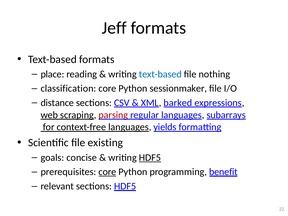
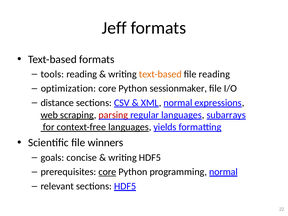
place: place -> tools
text-based at (160, 74) colour: blue -> orange
file nothing: nothing -> reading
classification: classification -> optimization
XML barked: barked -> normal
existing: existing -> winners
HDF5 at (150, 158) underline: present -> none
programming benefit: benefit -> normal
